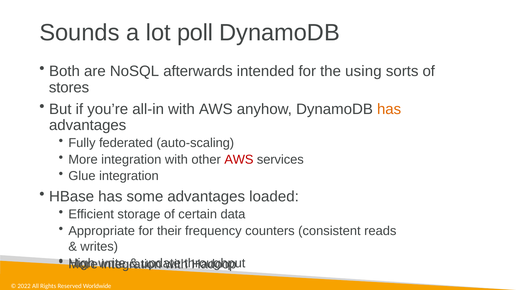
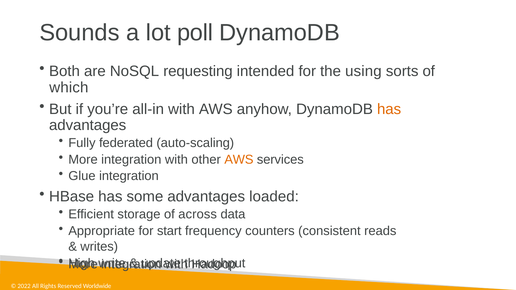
afterwards: afterwards -> requesting
stores: stores -> which
AWS at (239, 160) colour: red -> orange
certain: certain -> across
their: their -> start
